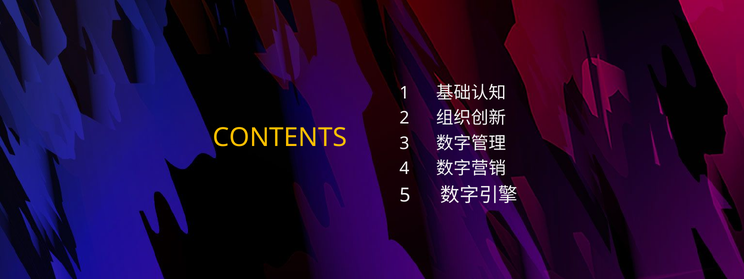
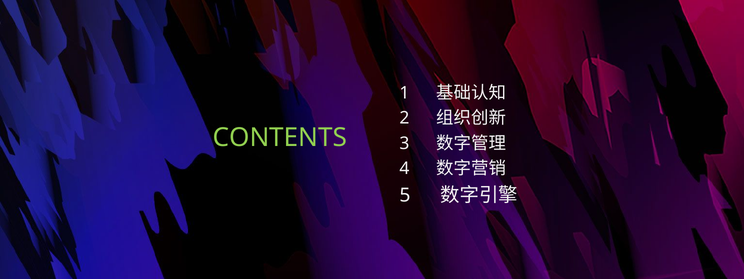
CONTENTS colour: yellow -> light green
